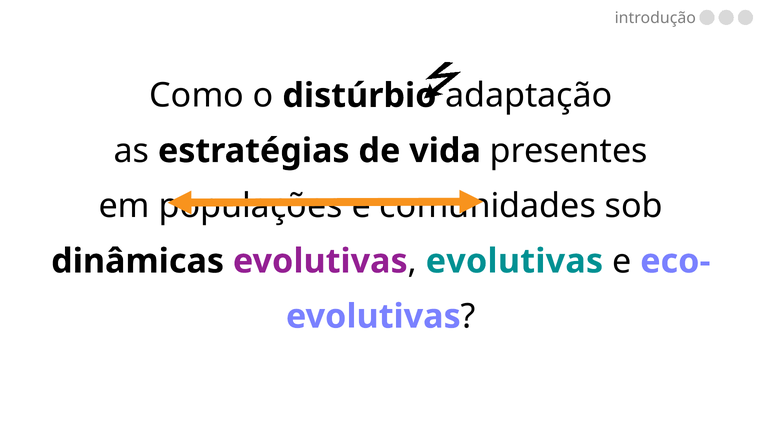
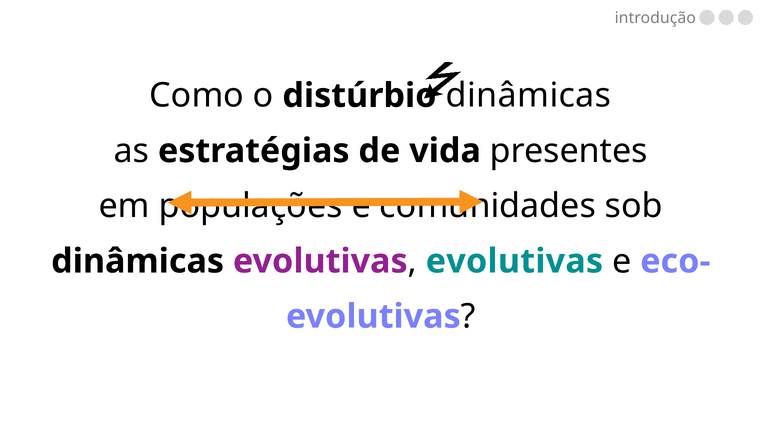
distúrbio adaptação: adaptação -> dinâmicas
